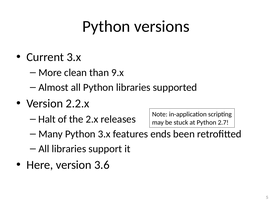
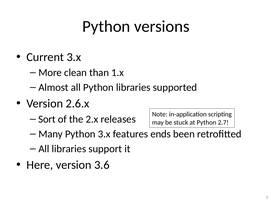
9.x: 9.x -> 1.x
2.2.x: 2.2.x -> 2.6.x
Halt: Halt -> Sort
